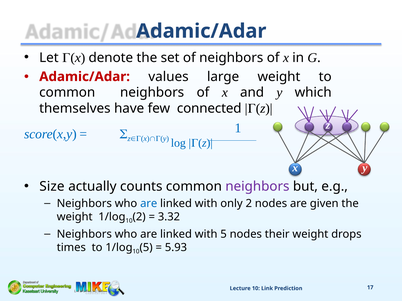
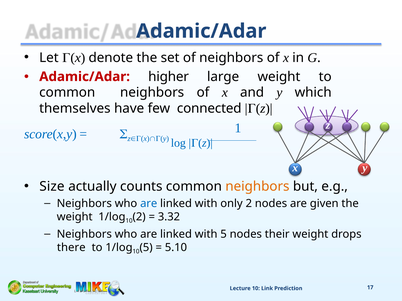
values: values -> higher
neighbors at (257, 187) colour: purple -> orange
times: times -> there
5.93: 5.93 -> 5.10
